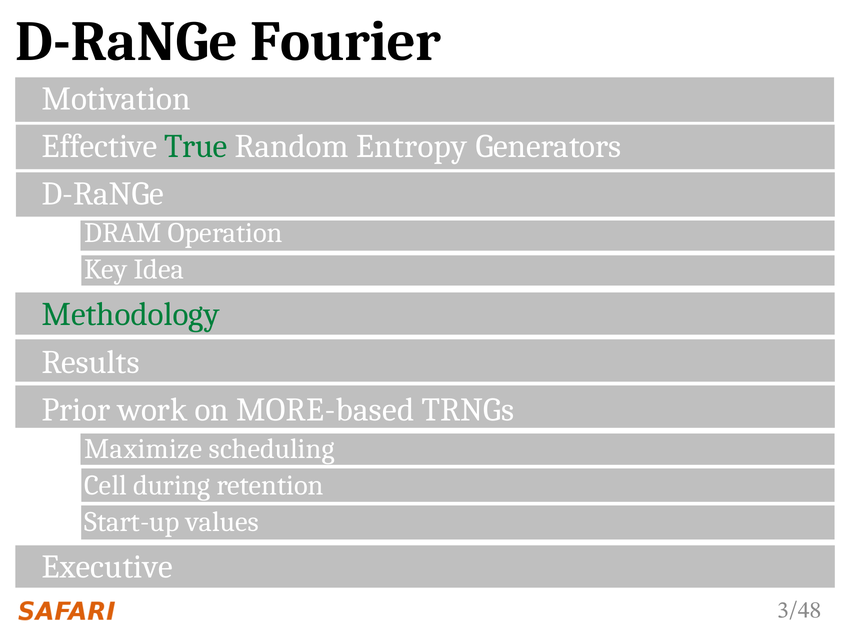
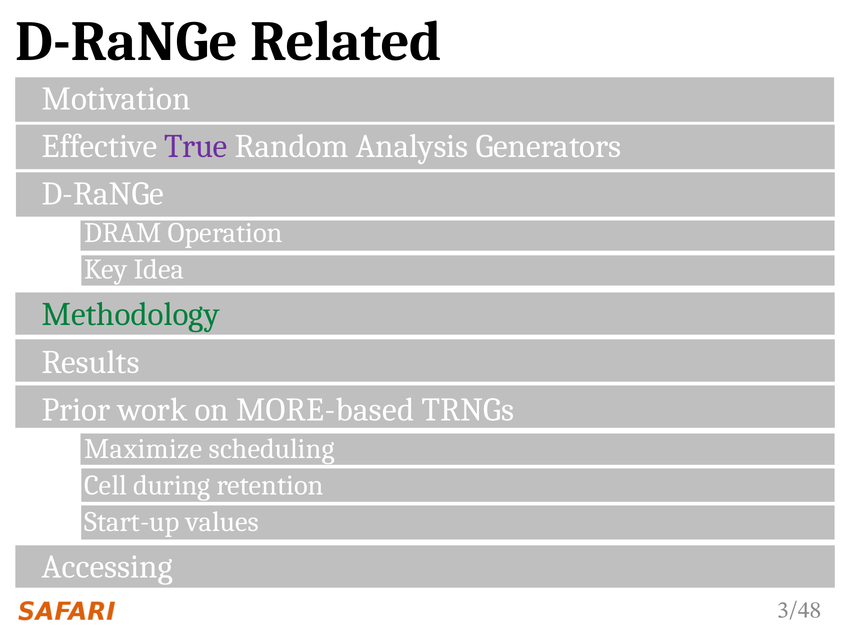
Fourier: Fourier -> Related
True colour: green -> purple
Entropy: Entropy -> Analysis
Executive: Executive -> Accessing
